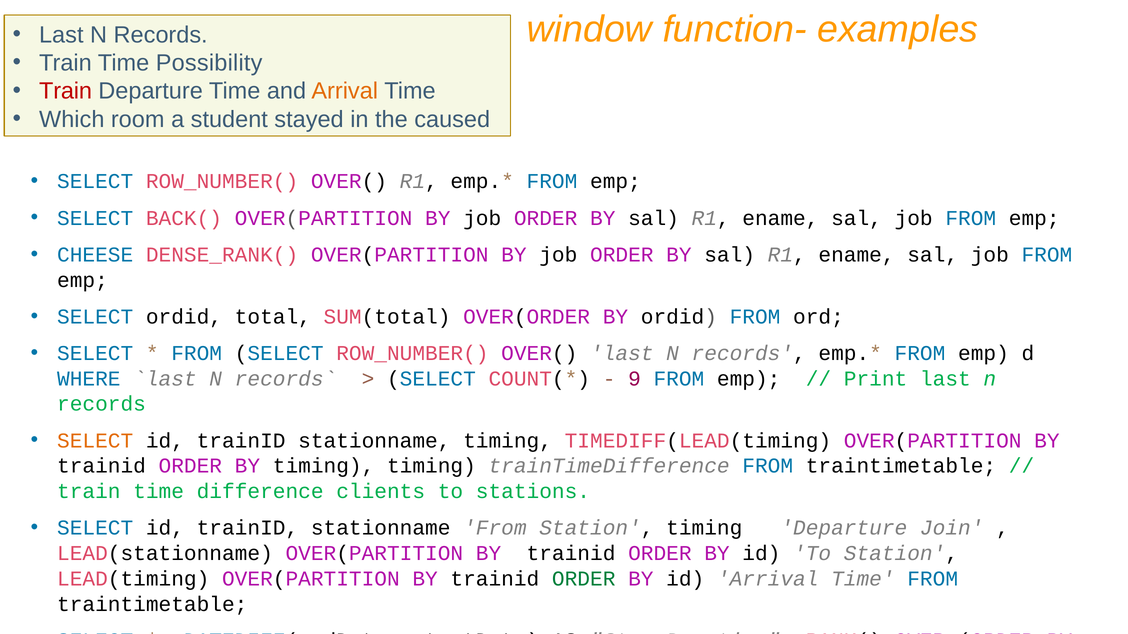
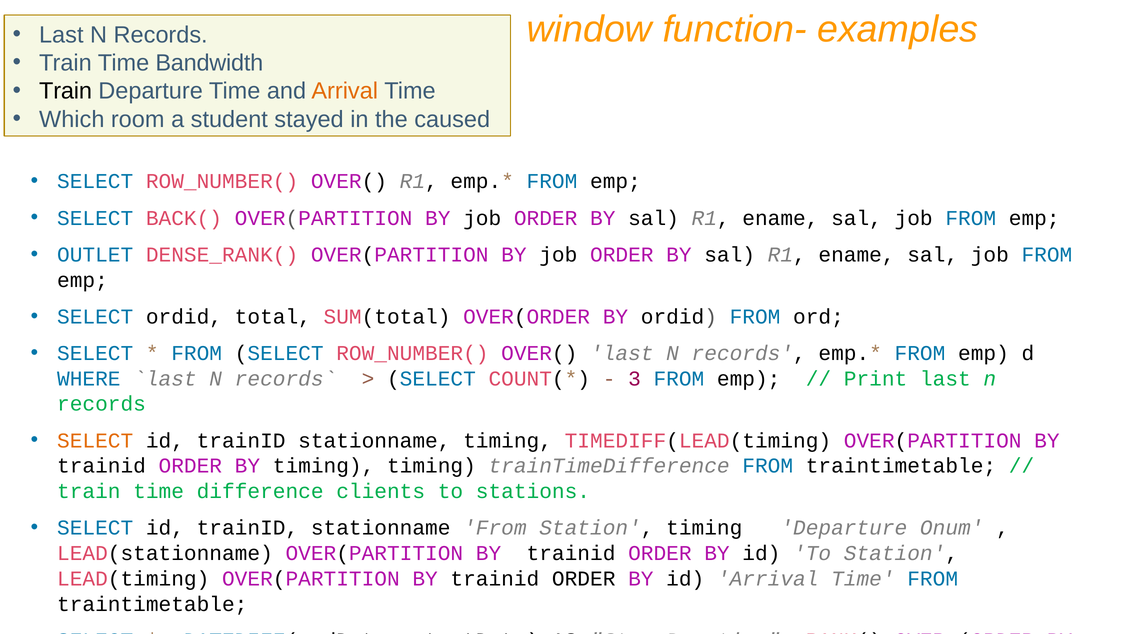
Possibility: Possibility -> Bandwidth
Train at (66, 91) colour: red -> black
CHEESE: CHEESE -> OUTLET
9: 9 -> 3
Join: Join -> Onum
ORDER at (584, 579) colour: green -> black
